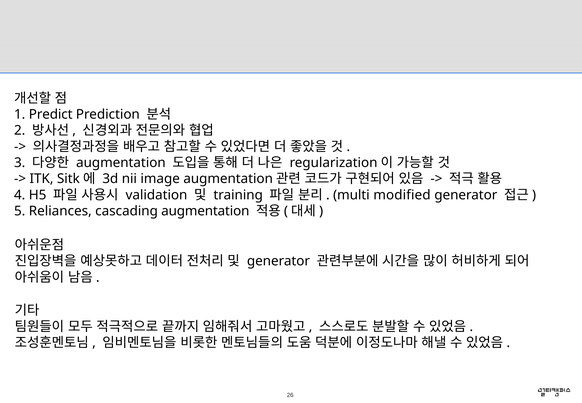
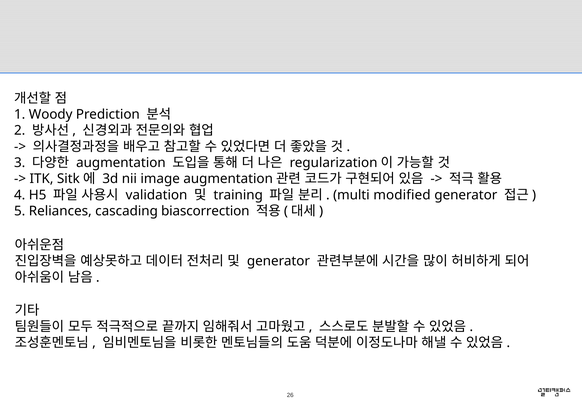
Predict: Predict -> Woody
cascading augmentation: augmentation -> biascorrection
